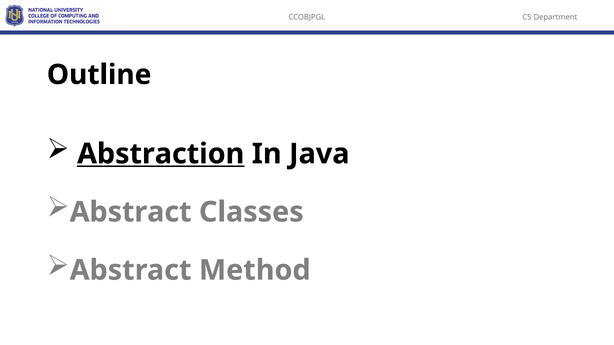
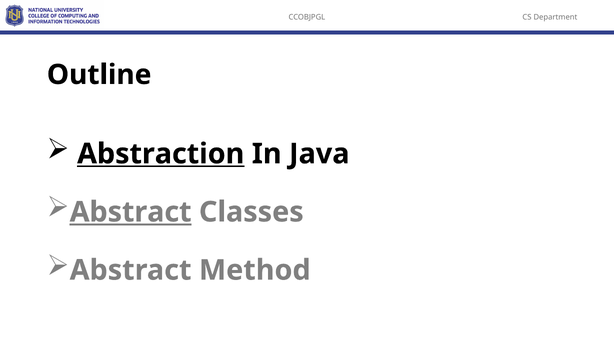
Abstract at (131, 212) underline: none -> present
